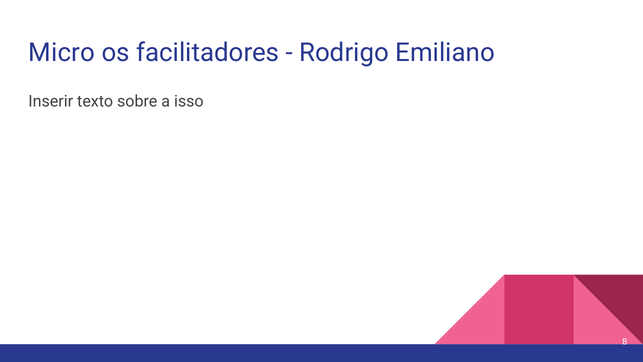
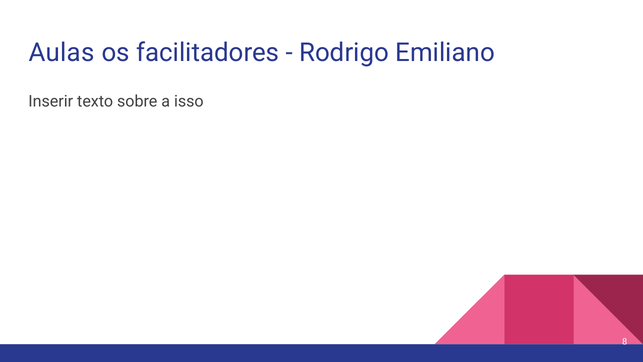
Micro: Micro -> Aulas
